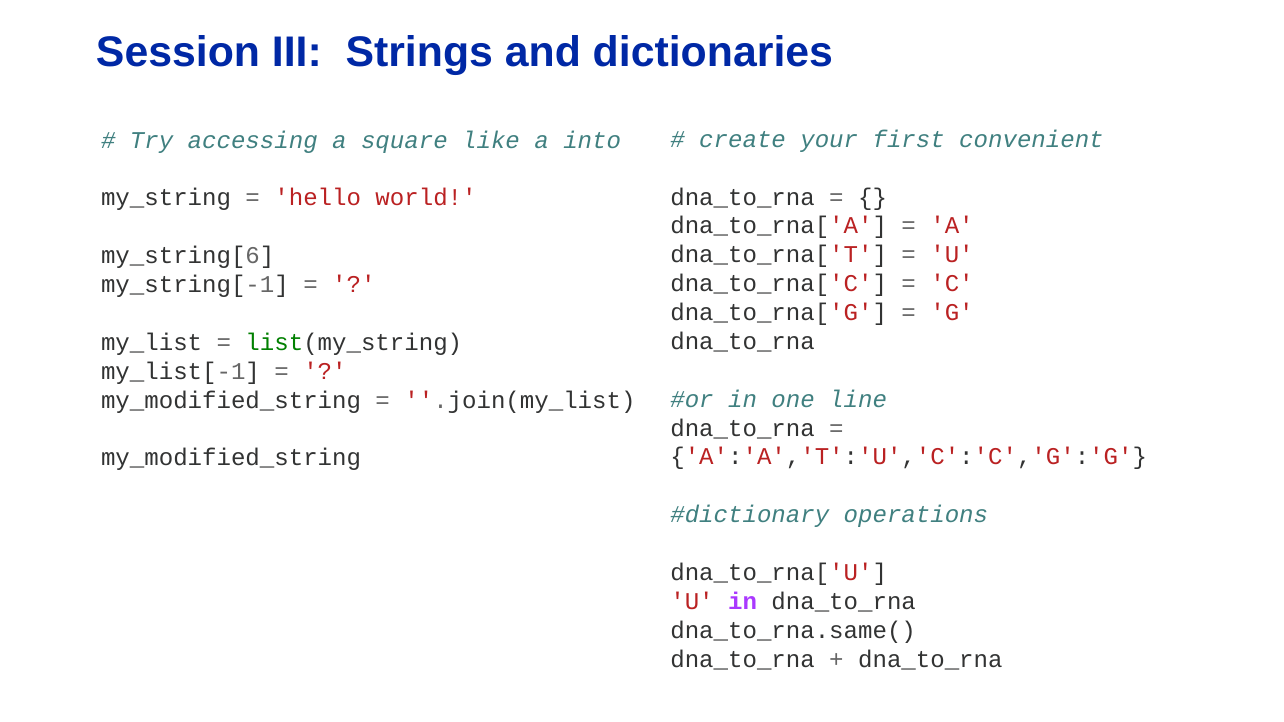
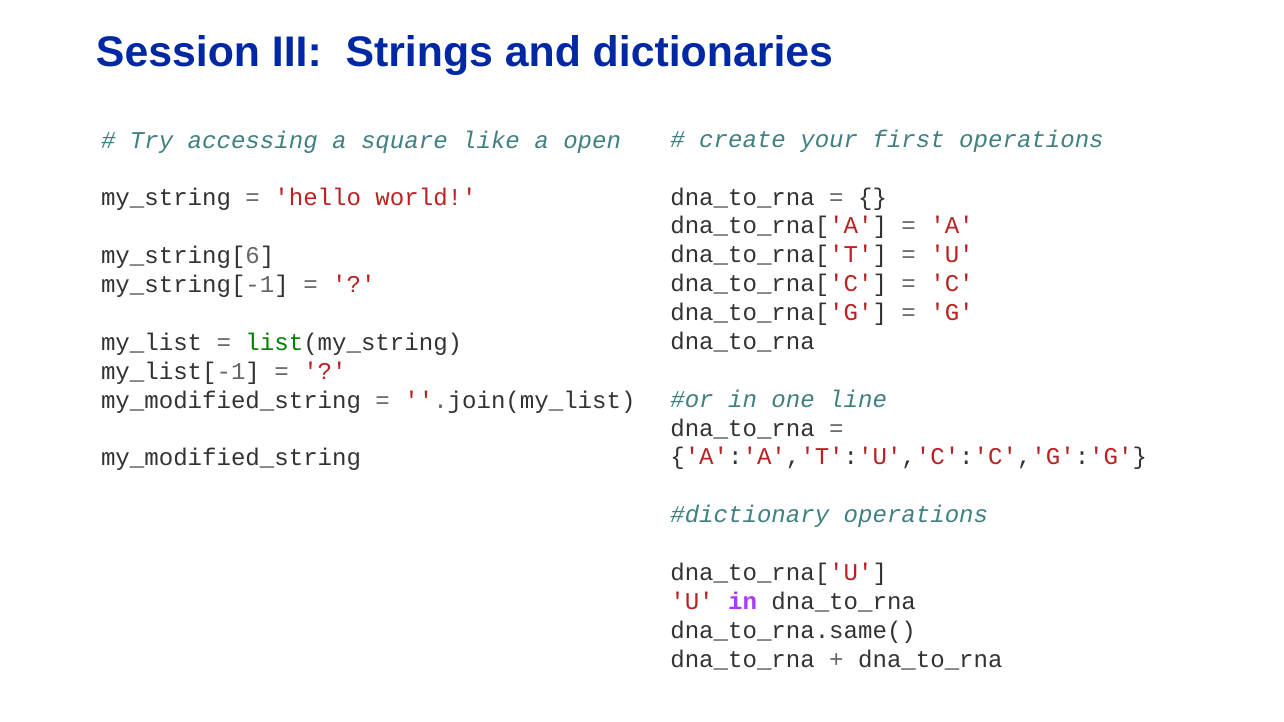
first convenient: convenient -> operations
into: into -> open
